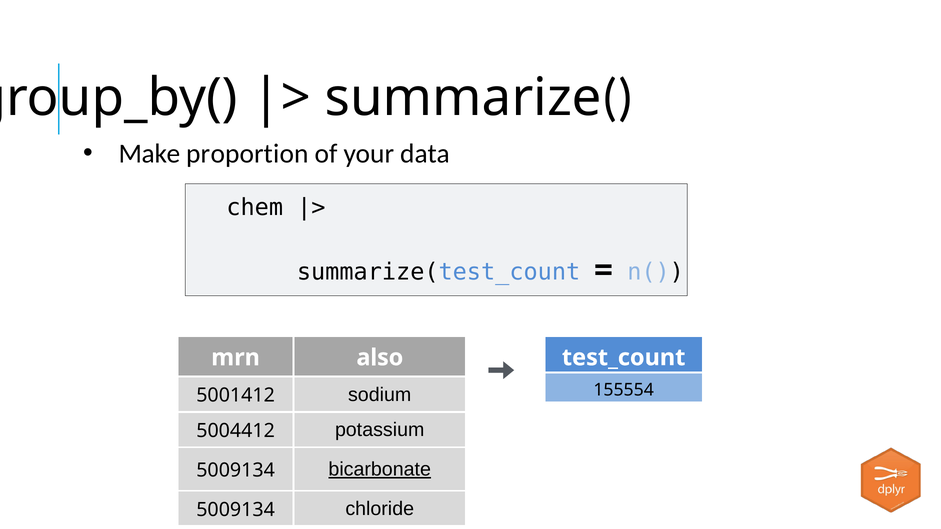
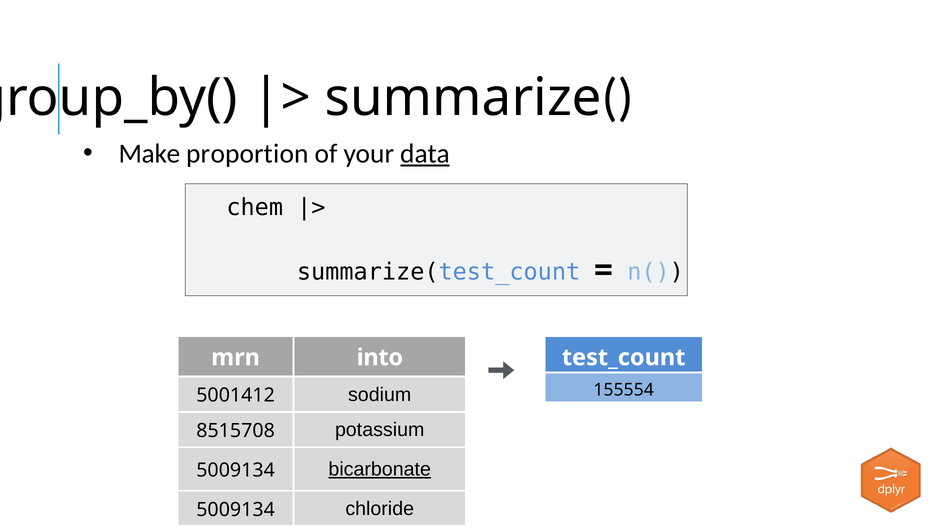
data underline: none -> present
also: also -> into
5004412: 5004412 -> 8515708
